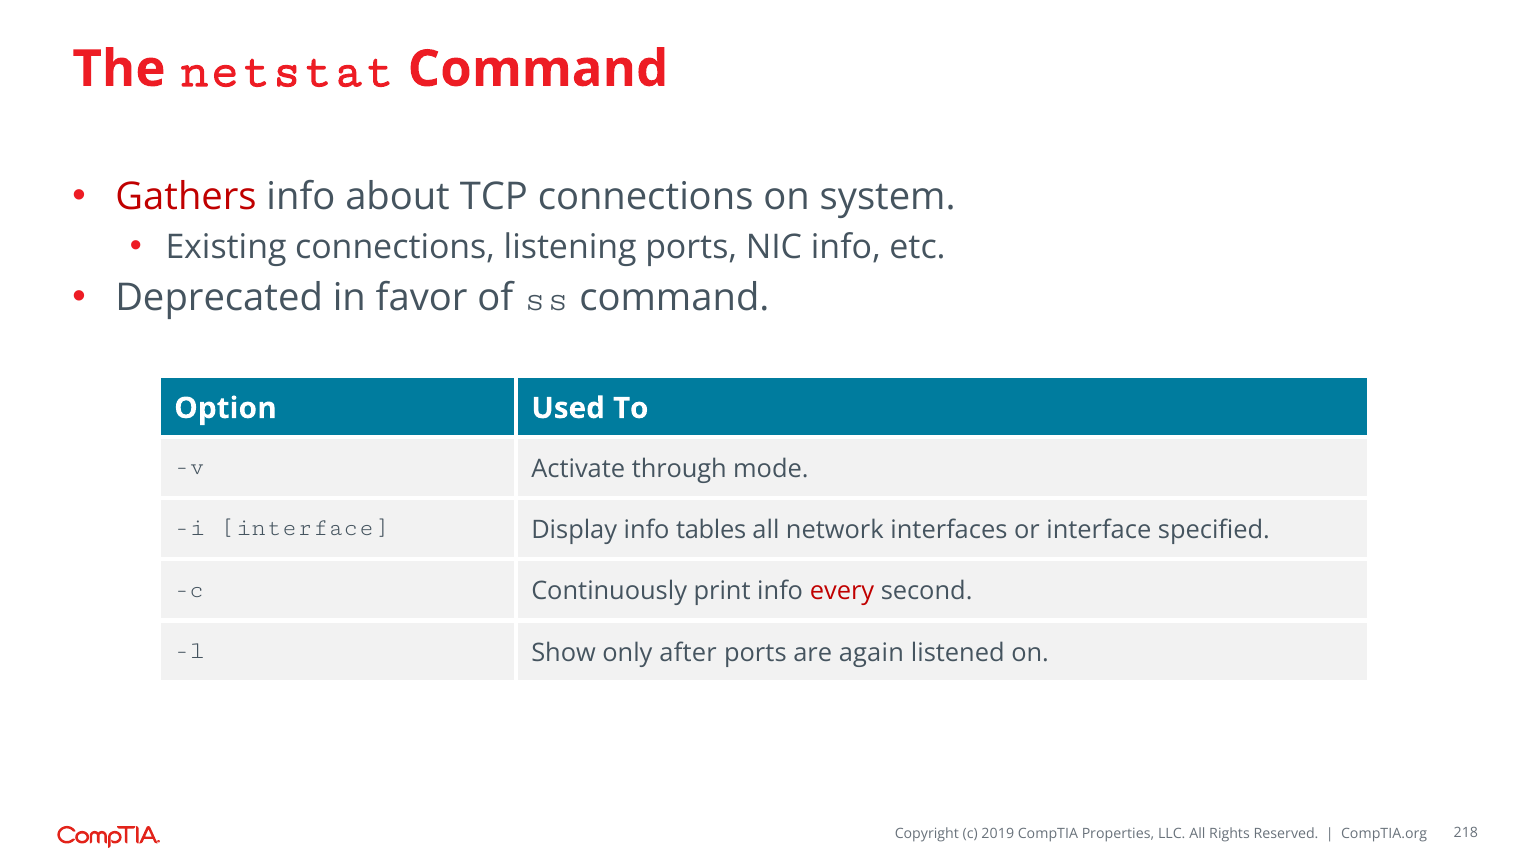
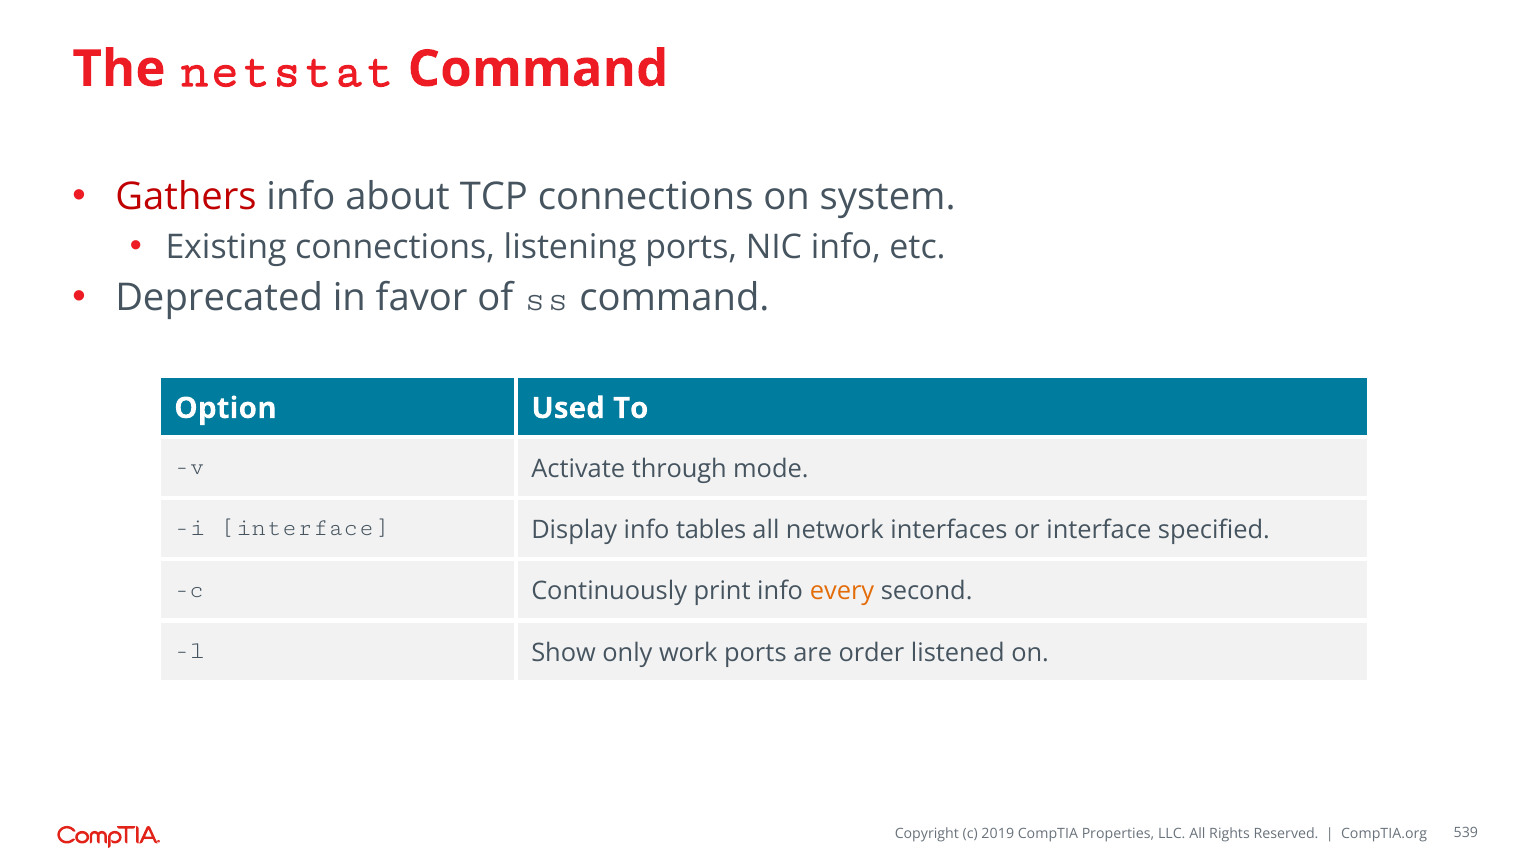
every colour: red -> orange
after: after -> work
again: again -> order
218: 218 -> 539
